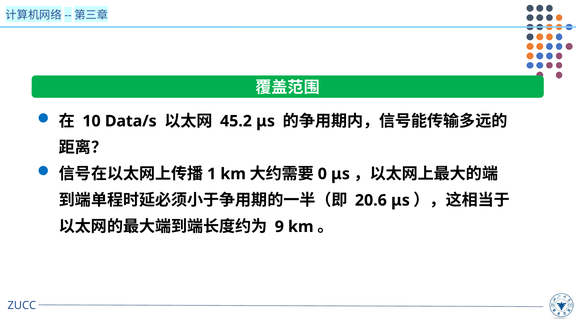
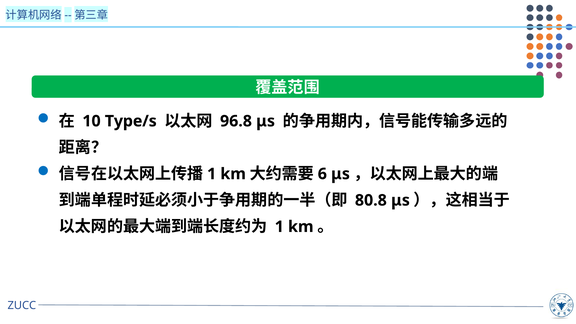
Data/s: Data/s -> Type/s
45.2: 45.2 -> 96.8
0: 0 -> 6
20.6: 20.6 -> 80.8
9 at (279, 227): 9 -> 1
